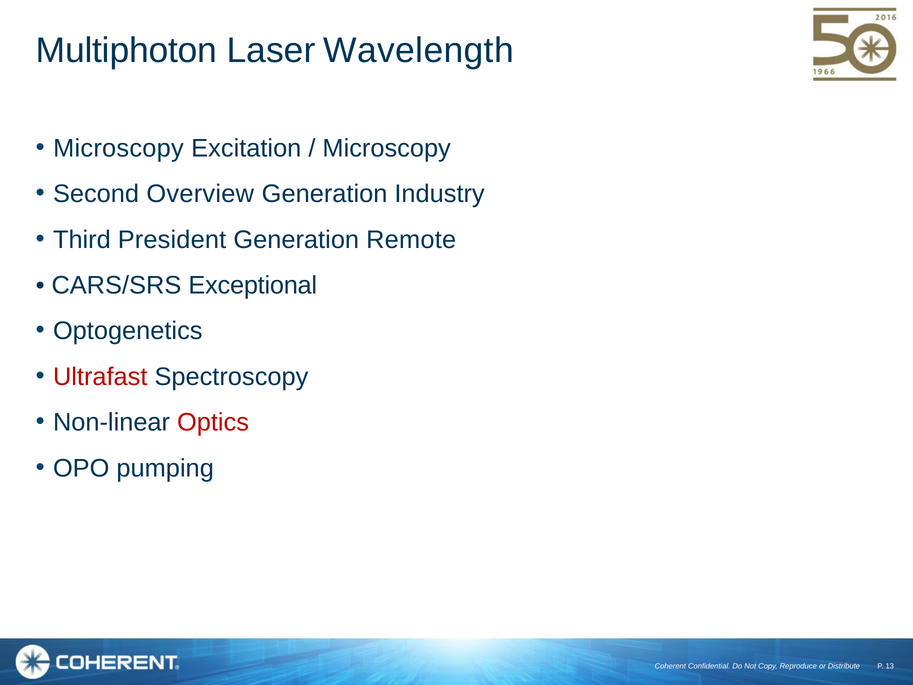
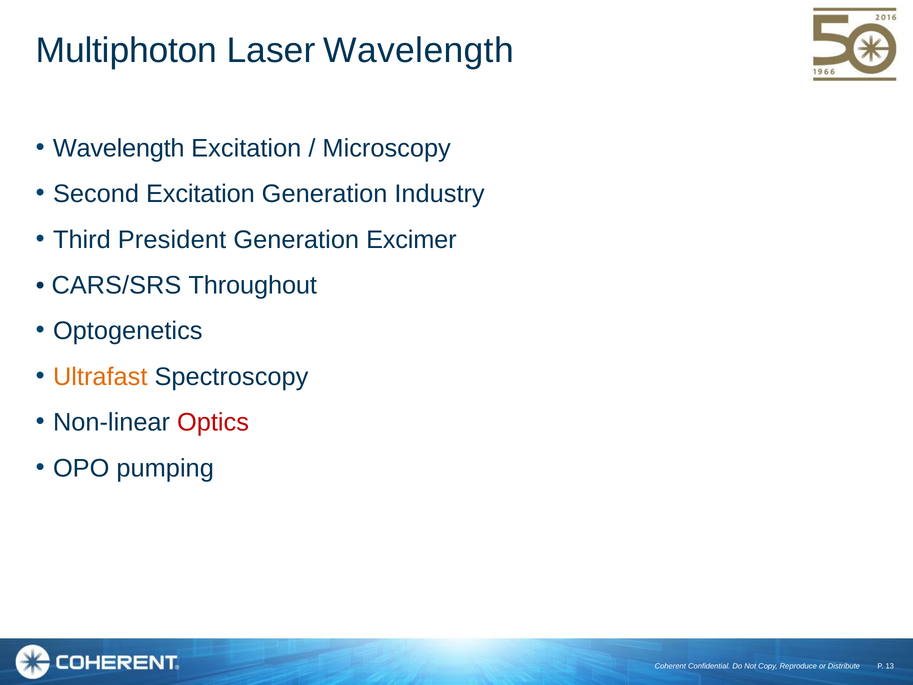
Microscopy at (118, 148): Microscopy -> Wavelength
Second Overview: Overview -> Excitation
Remote: Remote -> Excimer
Exceptional: Exceptional -> Throughout
Ultrafast colour: red -> orange
